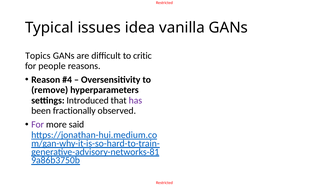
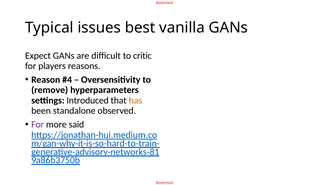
idea: idea -> best
Topics: Topics -> Expect
people: people -> players
has colour: purple -> orange
fractionally: fractionally -> standalone
